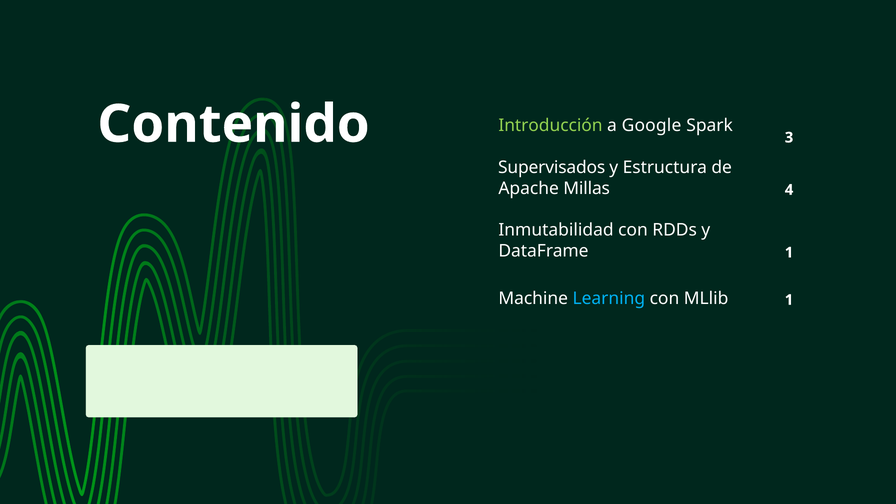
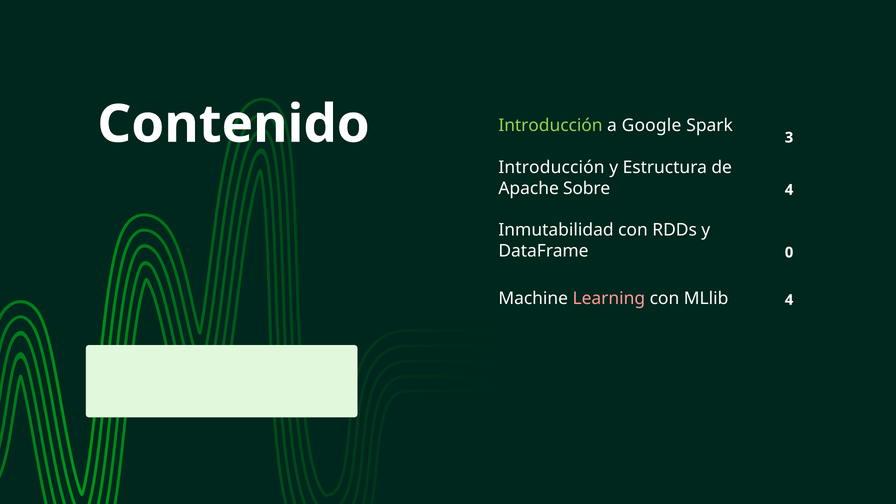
Supervisados at (552, 167): Supervisados -> Introducción
Millas: Millas -> Sobre
DataFrame 1: 1 -> 0
Learning colour: light blue -> pink
MLlib 1: 1 -> 4
